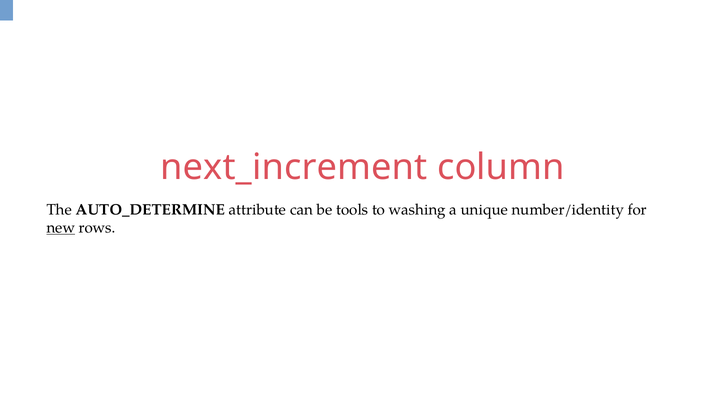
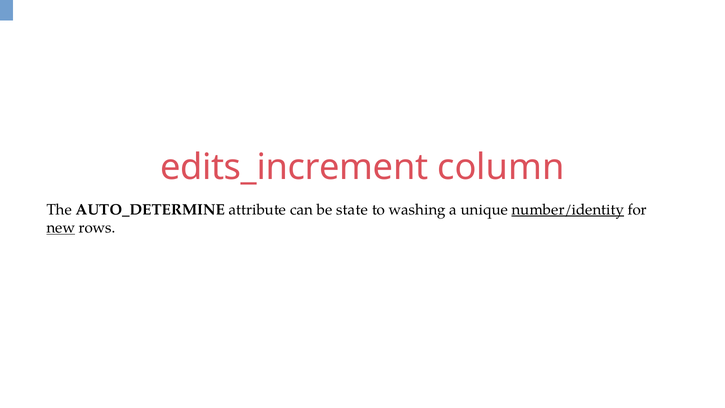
next_increment: next_increment -> edits_increment
tools: tools -> state
number/identity underline: none -> present
